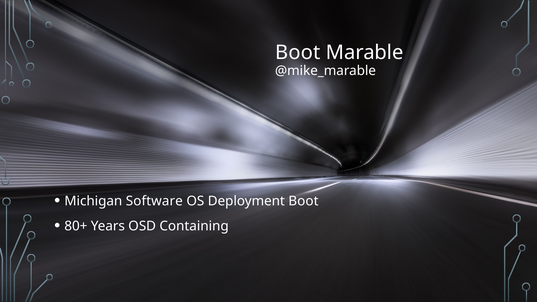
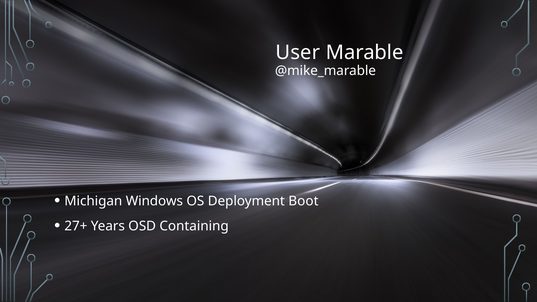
Boot at (298, 52): Boot -> User
Software: Software -> Windows
80+: 80+ -> 27+
